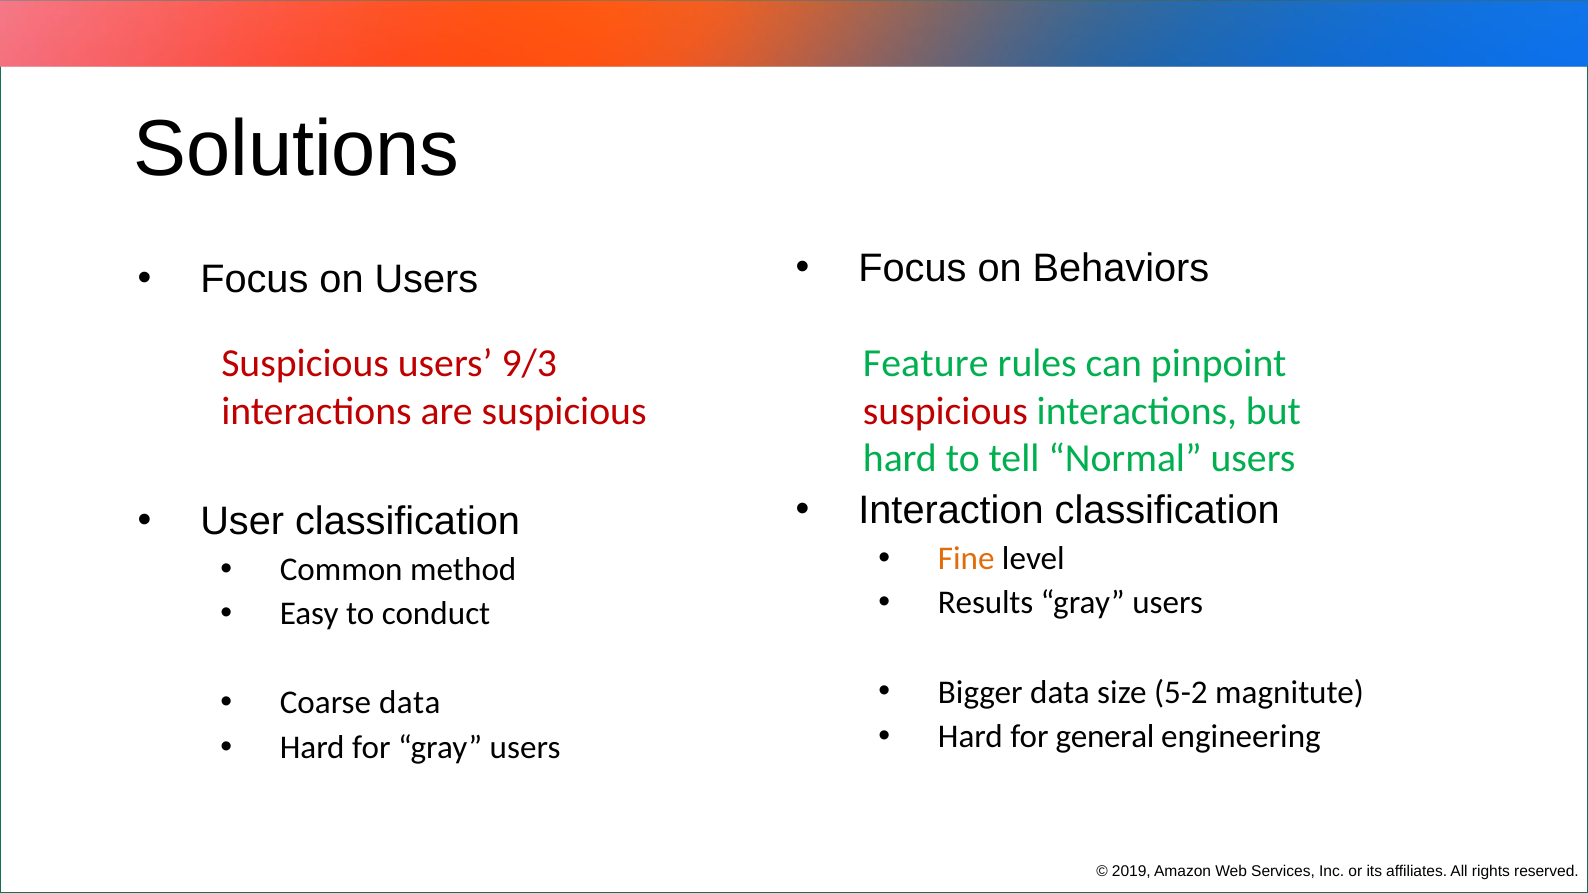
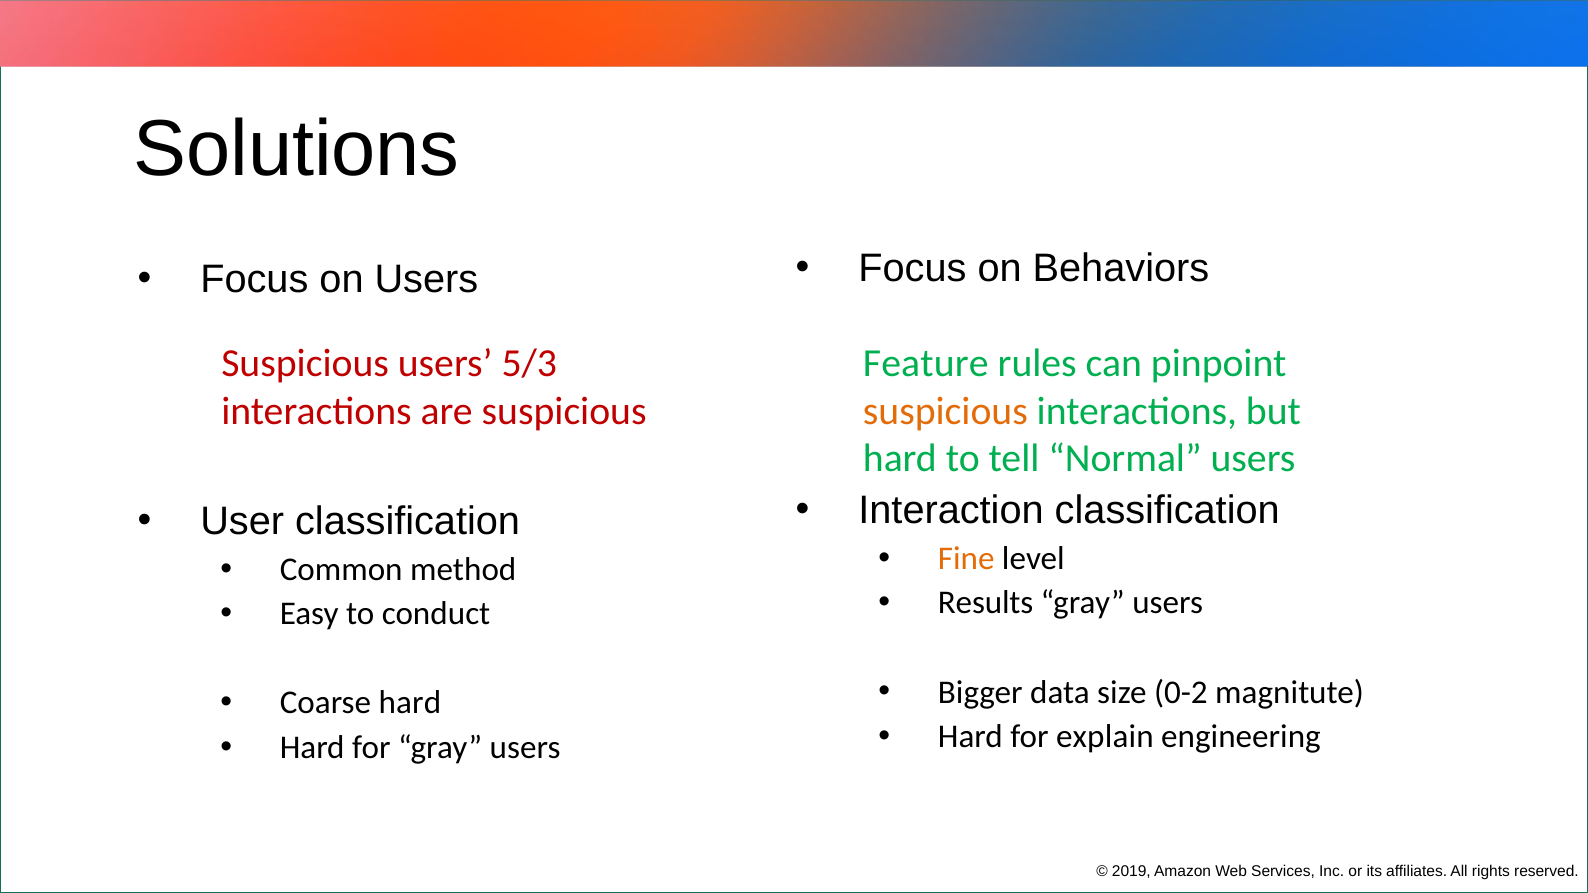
9/3: 9/3 -> 5/3
suspicious at (945, 411) colour: red -> orange
5-2: 5-2 -> 0-2
Coarse data: data -> hard
general: general -> explain
